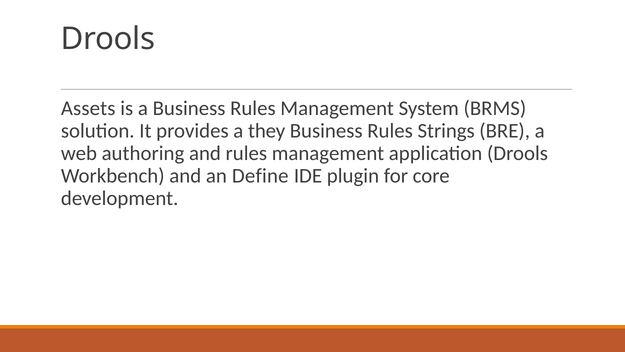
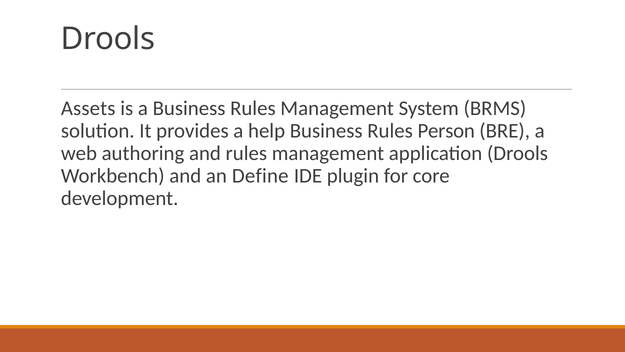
they: they -> help
Strings: Strings -> Person
